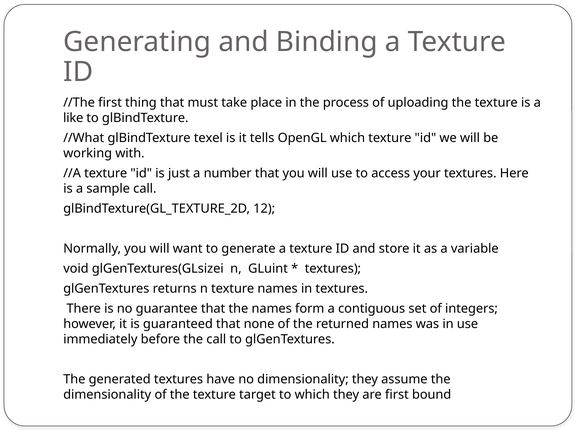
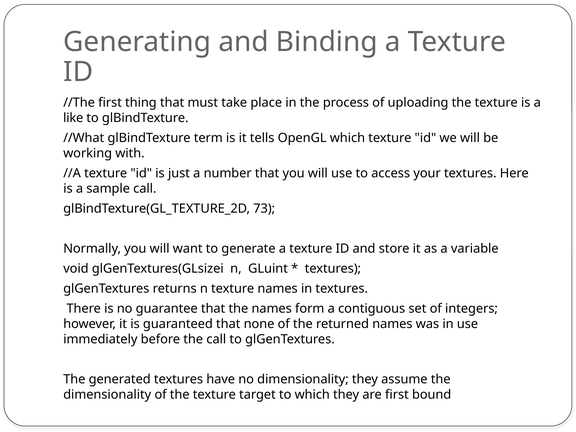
texel: texel -> term
12: 12 -> 73
